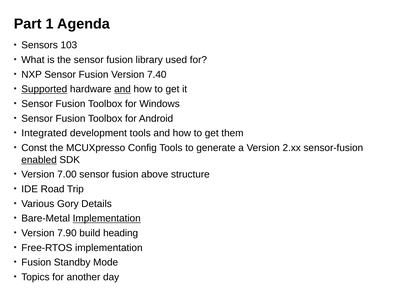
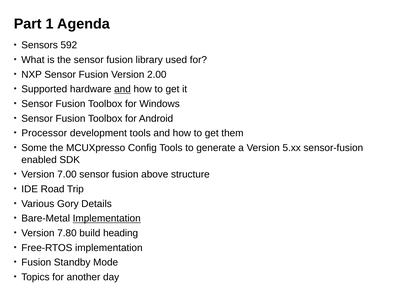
103: 103 -> 592
7.40: 7.40 -> 2.00
Supported underline: present -> none
Integrated: Integrated -> Processor
Const: Const -> Some
2.xx: 2.xx -> 5.xx
enabled underline: present -> none
7.90: 7.90 -> 7.80
